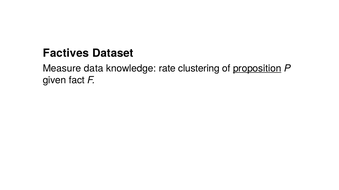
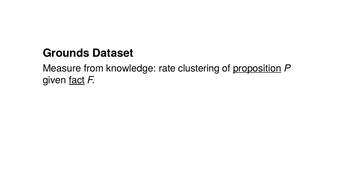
Factives: Factives -> Grounds
data: data -> from
fact underline: none -> present
